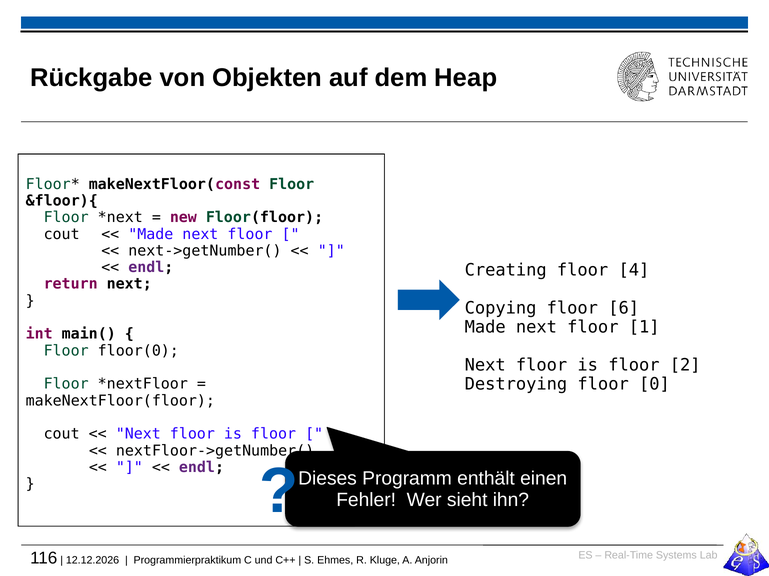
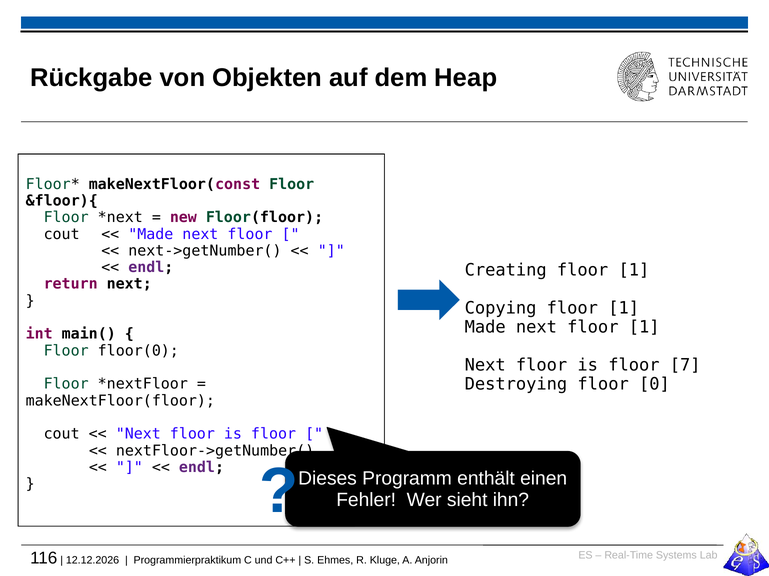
Creating floor 4: 4 -> 1
Copying floor 6: 6 -> 1
2: 2 -> 7
